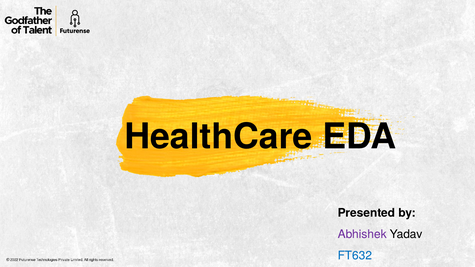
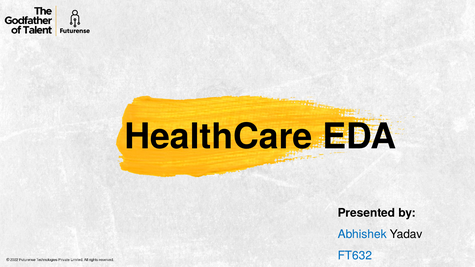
Abhishek colour: purple -> blue
